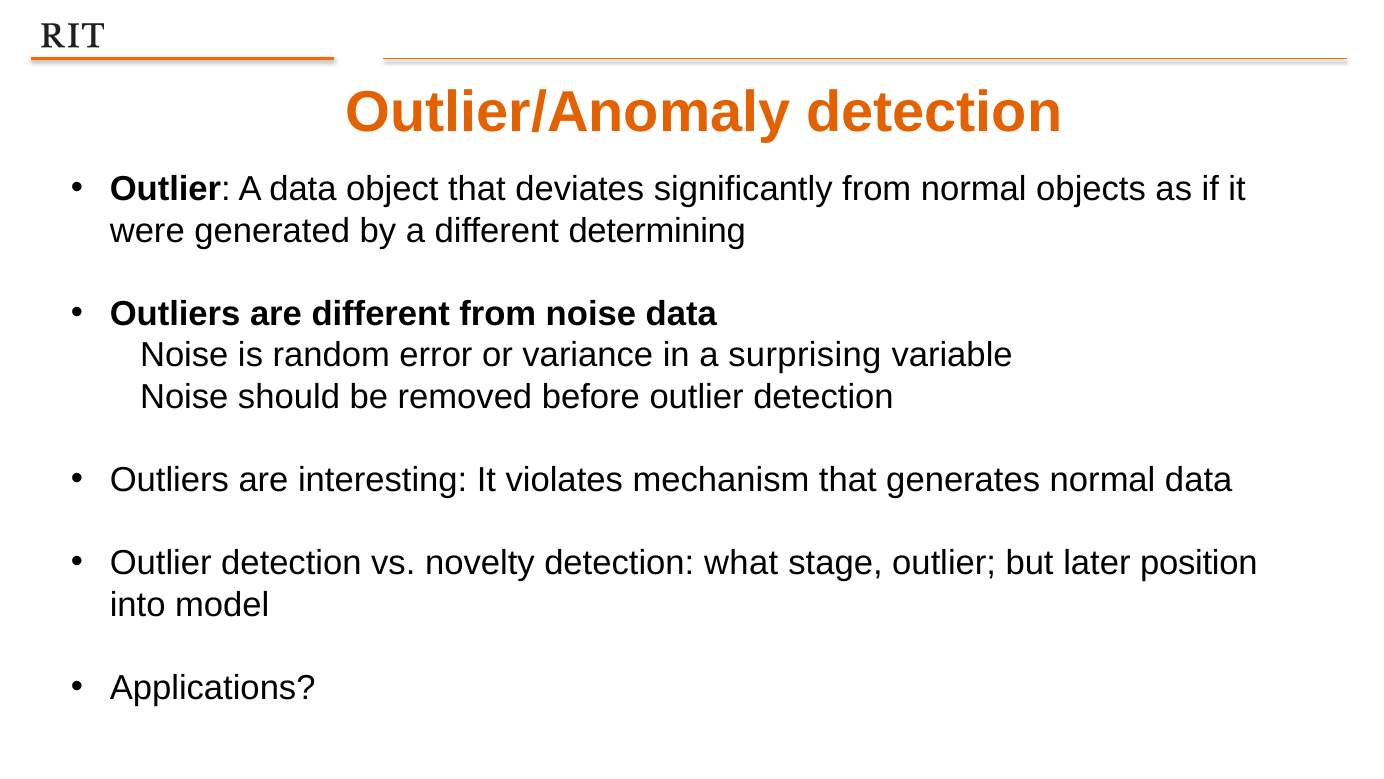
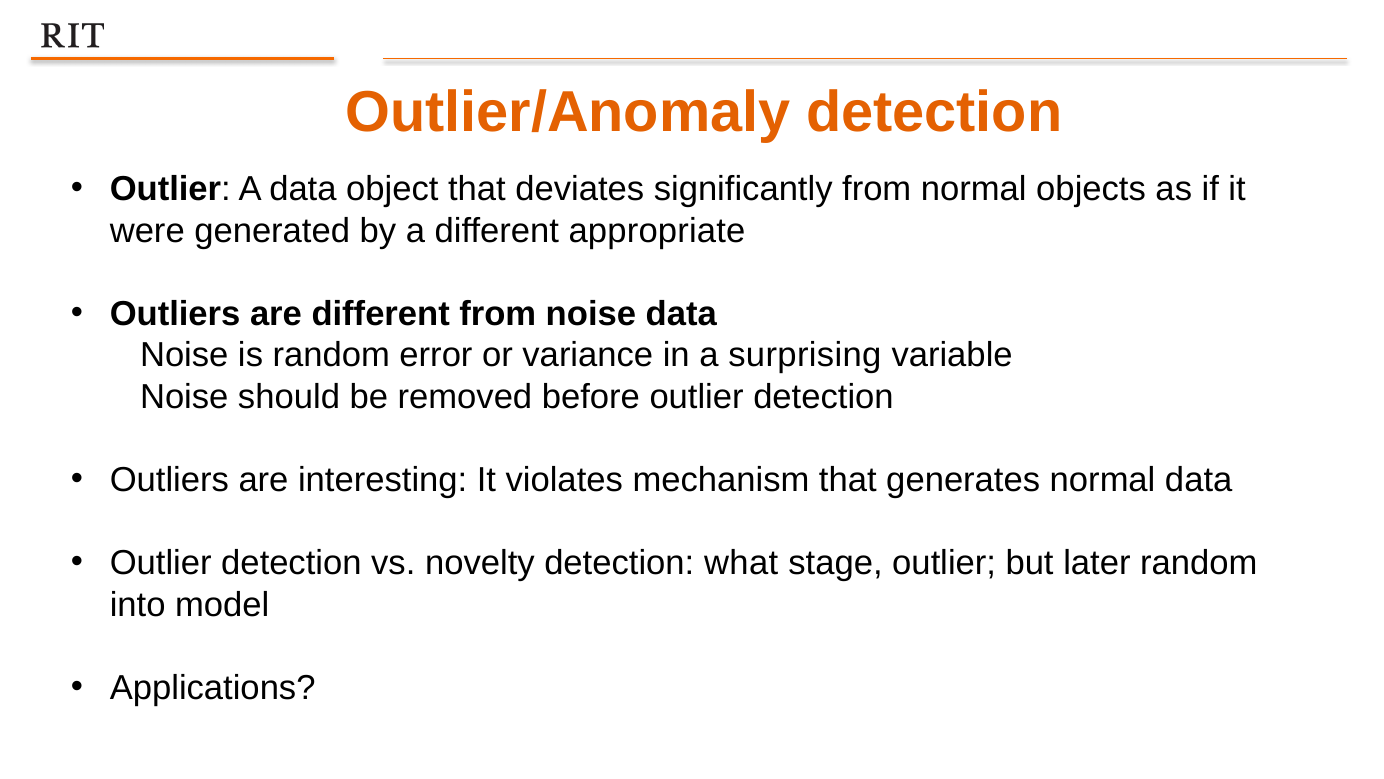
determining: determining -> appropriate
later position: position -> random
